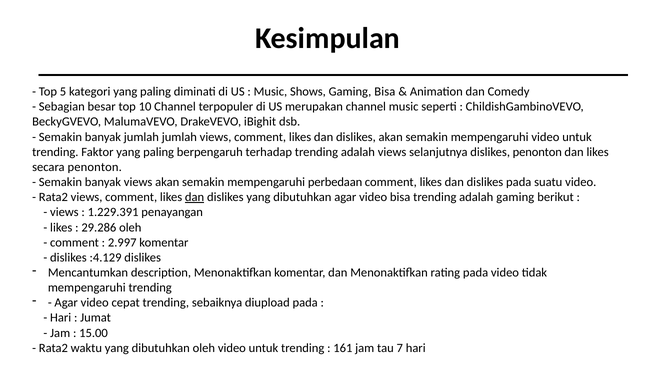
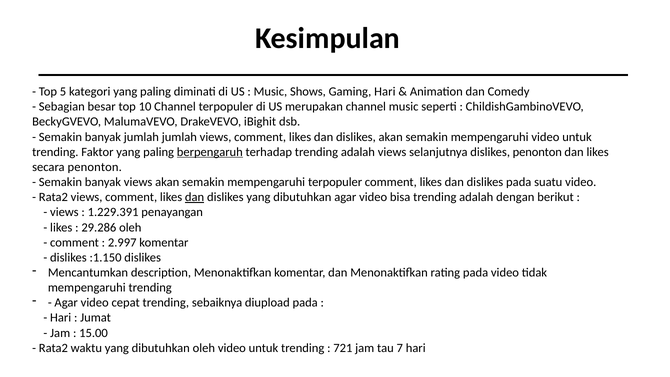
Gaming Bisa: Bisa -> Hari
berpengaruh underline: none -> present
mempengaruhi perbedaan: perbedaan -> terpopuler
adalah gaming: gaming -> dengan
:4.129: :4.129 -> :1.150
161: 161 -> 721
